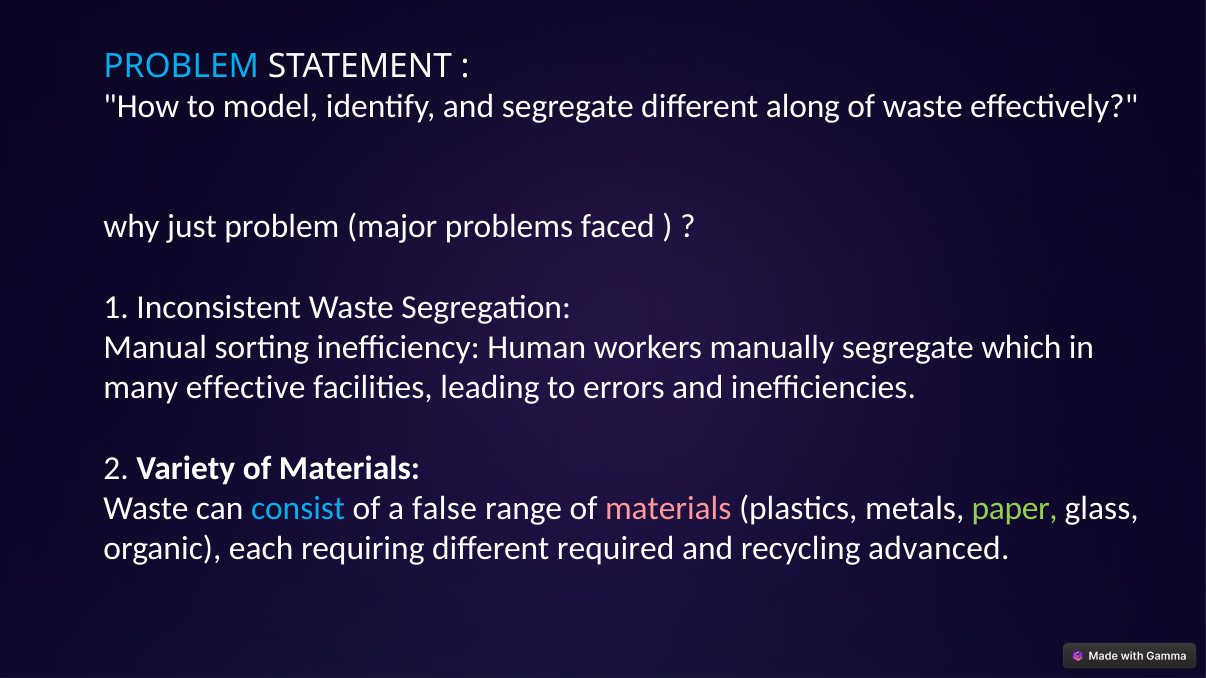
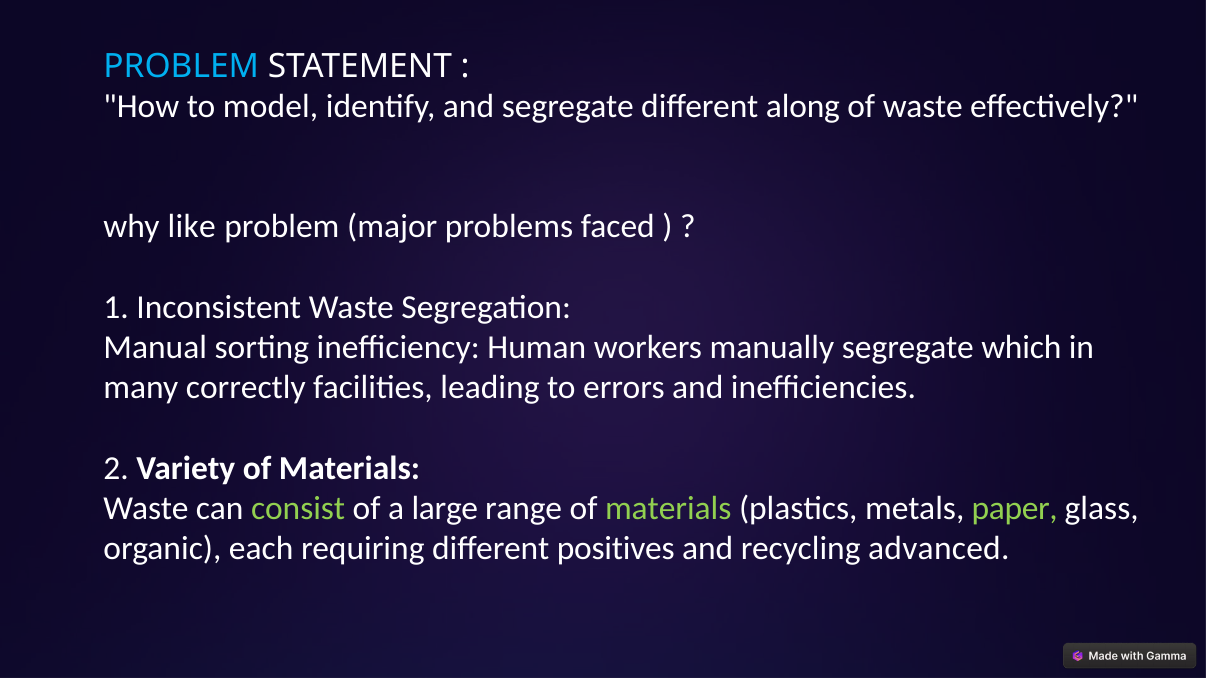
just: just -> like
effective: effective -> correctly
consist colour: light blue -> light green
false: false -> large
materials at (668, 508) colour: pink -> light green
required: required -> positives
